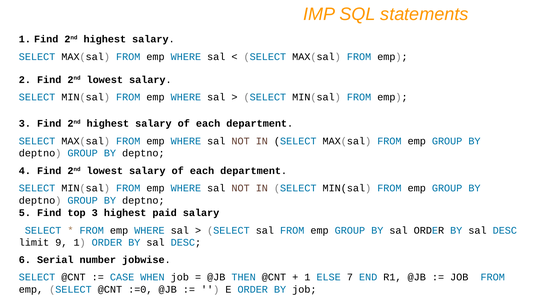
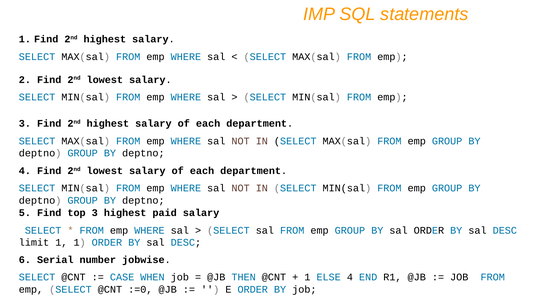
limit 9: 9 -> 1
ELSE 7: 7 -> 4
